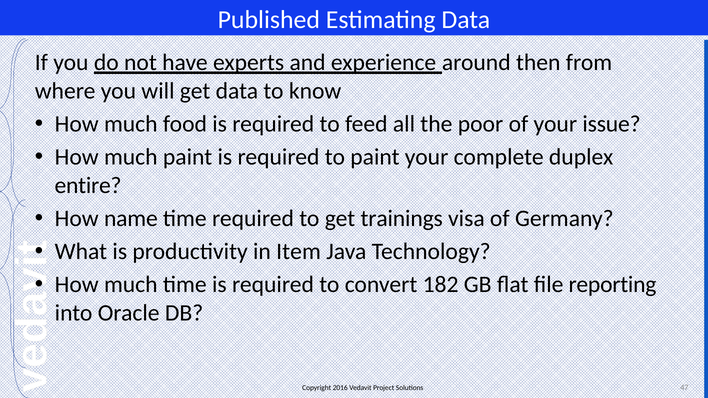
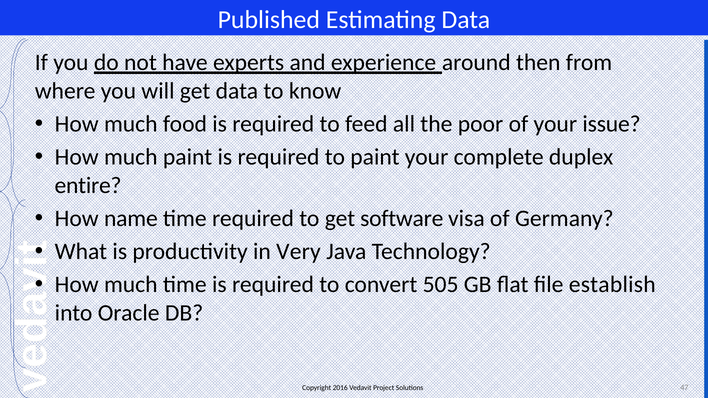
trainings: trainings -> software
Item: Item -> Very
182: 182 -> 505
reporting: reporting -> establish
